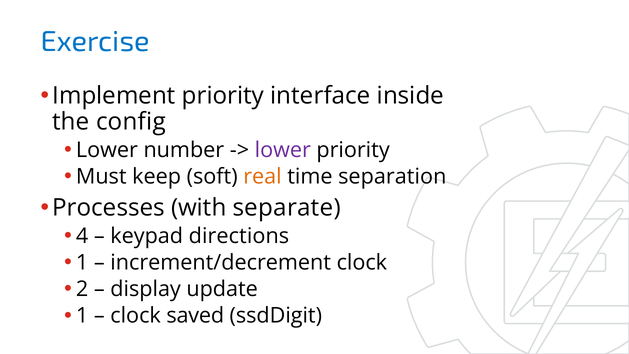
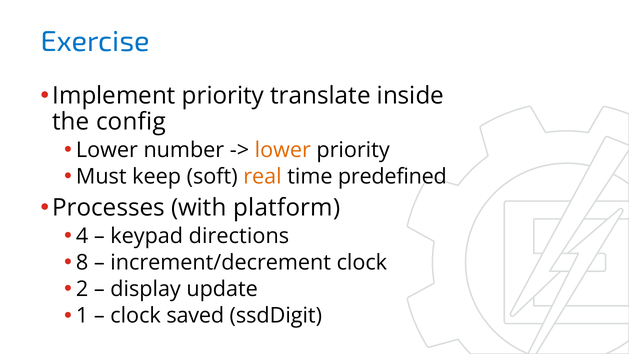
interface: interface -> translate
lower at (283, 150) colour: purple -> orange
separation: separation -> predefined
separate: separate -> platform
1 at (82, 262): 1 -> 8
